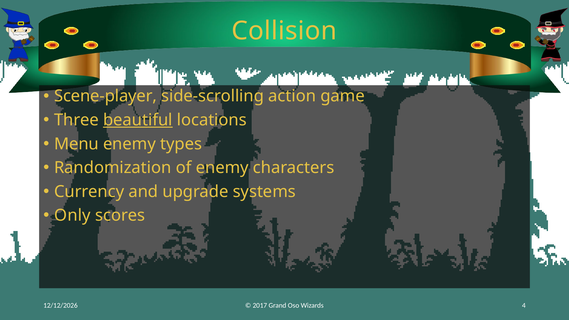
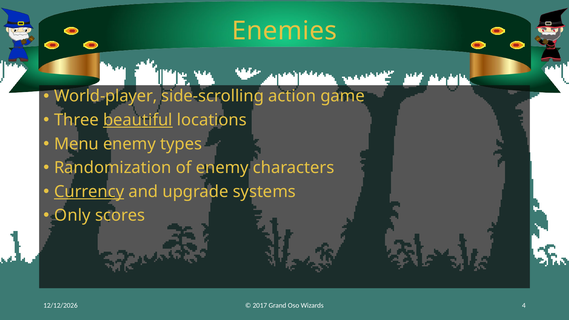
Collision: Collision -> Enemies
Scene-player: Scene-player -> World-player
Currency underline: none -> present
